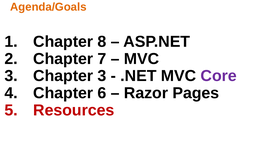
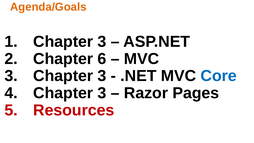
1 Chapter 8: 8 -> 3
7: 7 -> 6
Core colour: purple -> blue
4 Chapter 6: 6 -> 3
